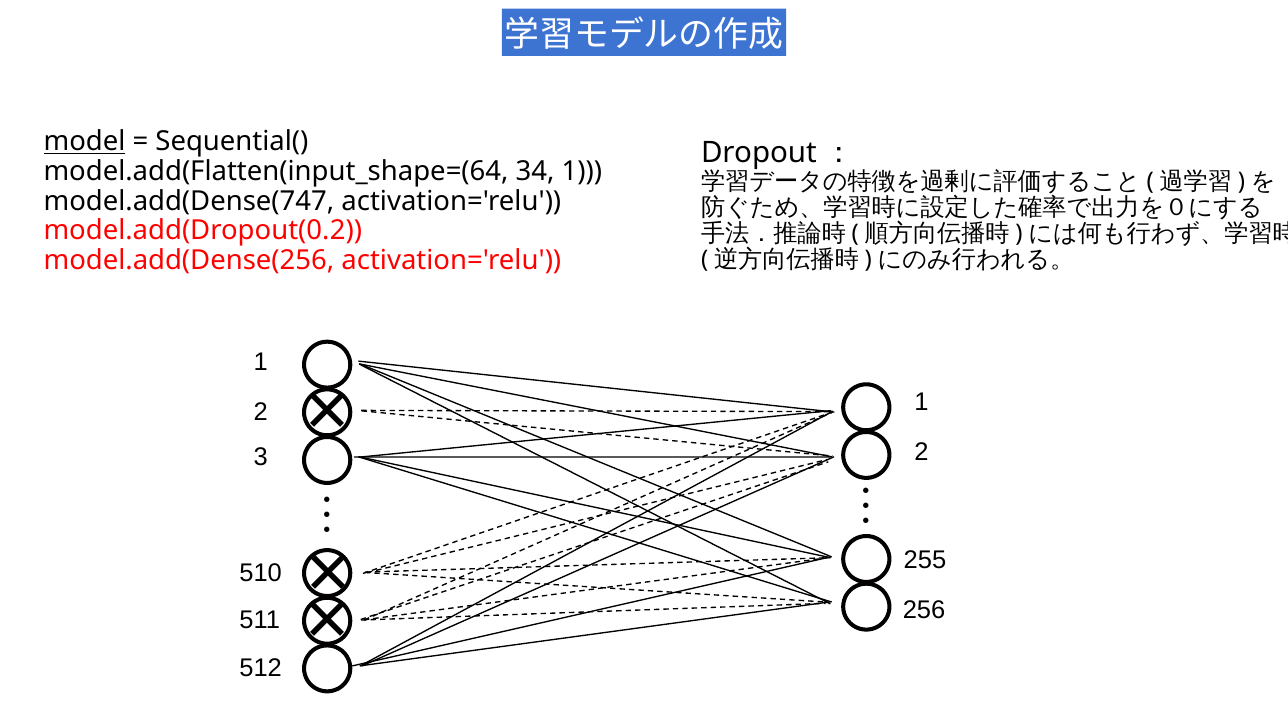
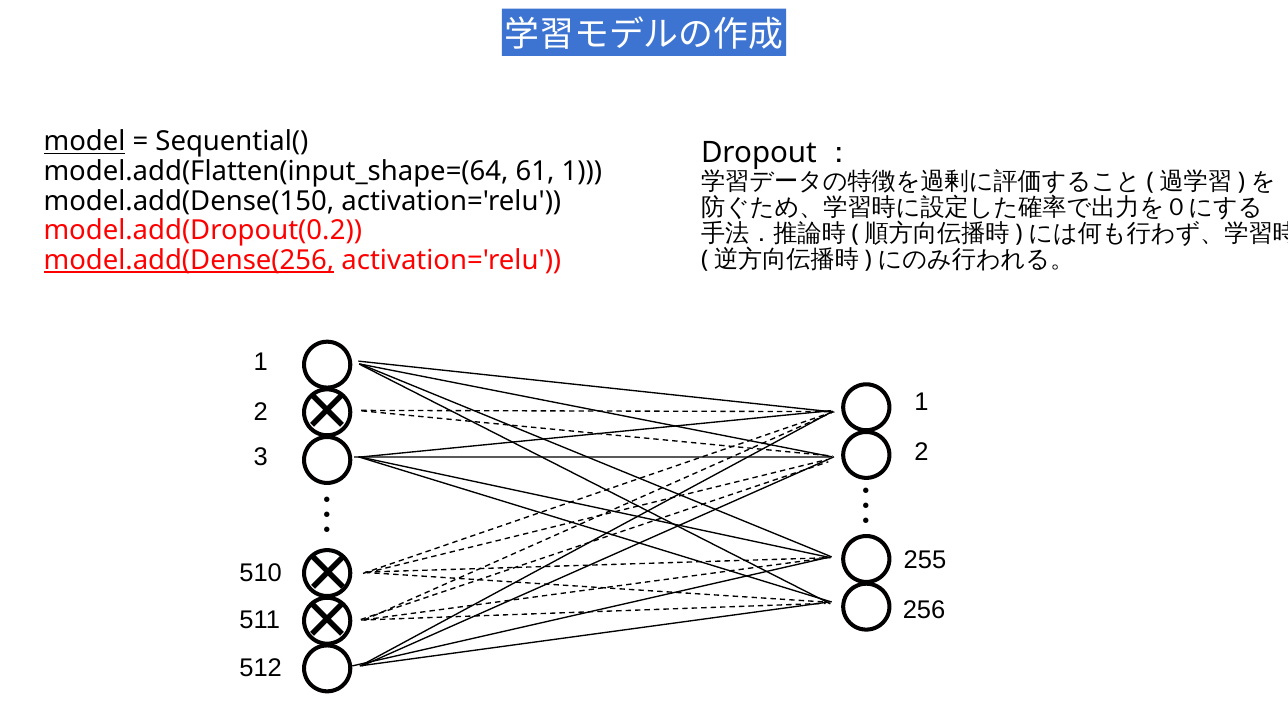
34: 34 -> 61
model.add(Dense(747: model.add(Dense(747 -> model.add(Dense(150
model.add(Dense(256 underline: none -> present
